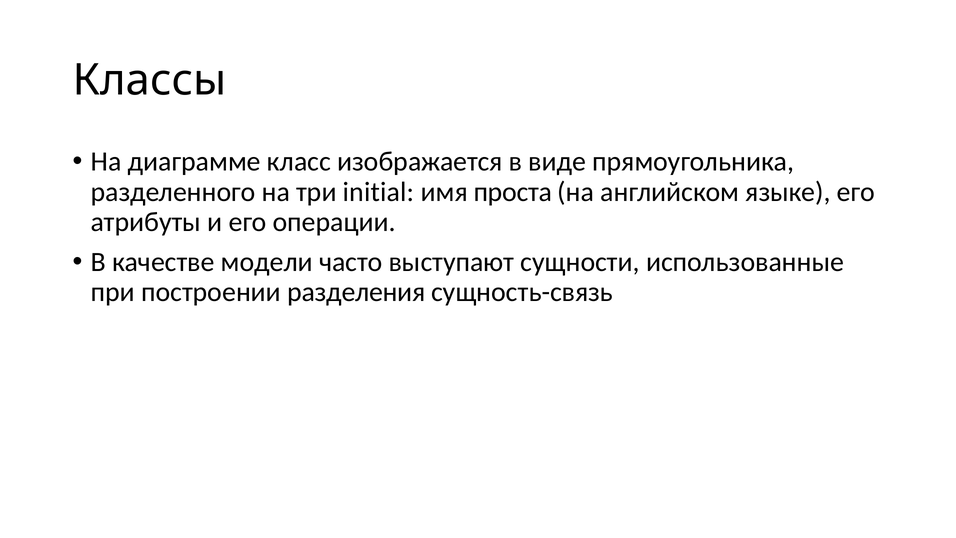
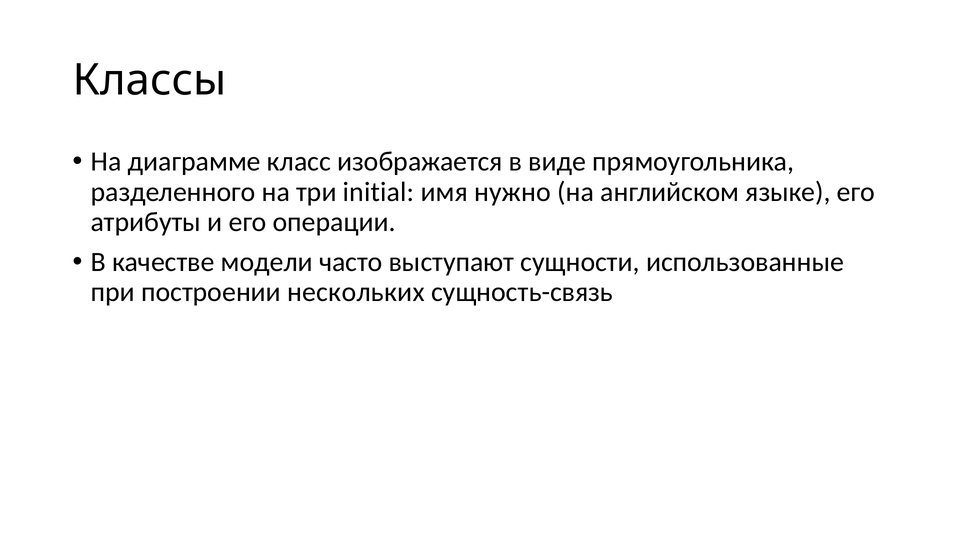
проста: проста -> нужно
разделения: разделения -> нескольких
